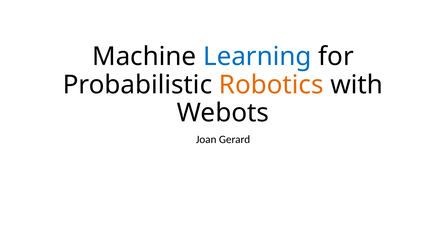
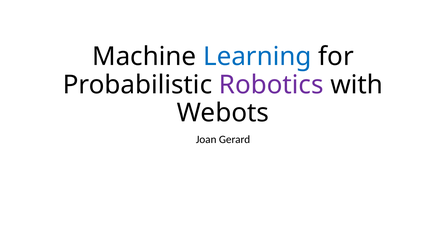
Robotics colour: orange -> purple
